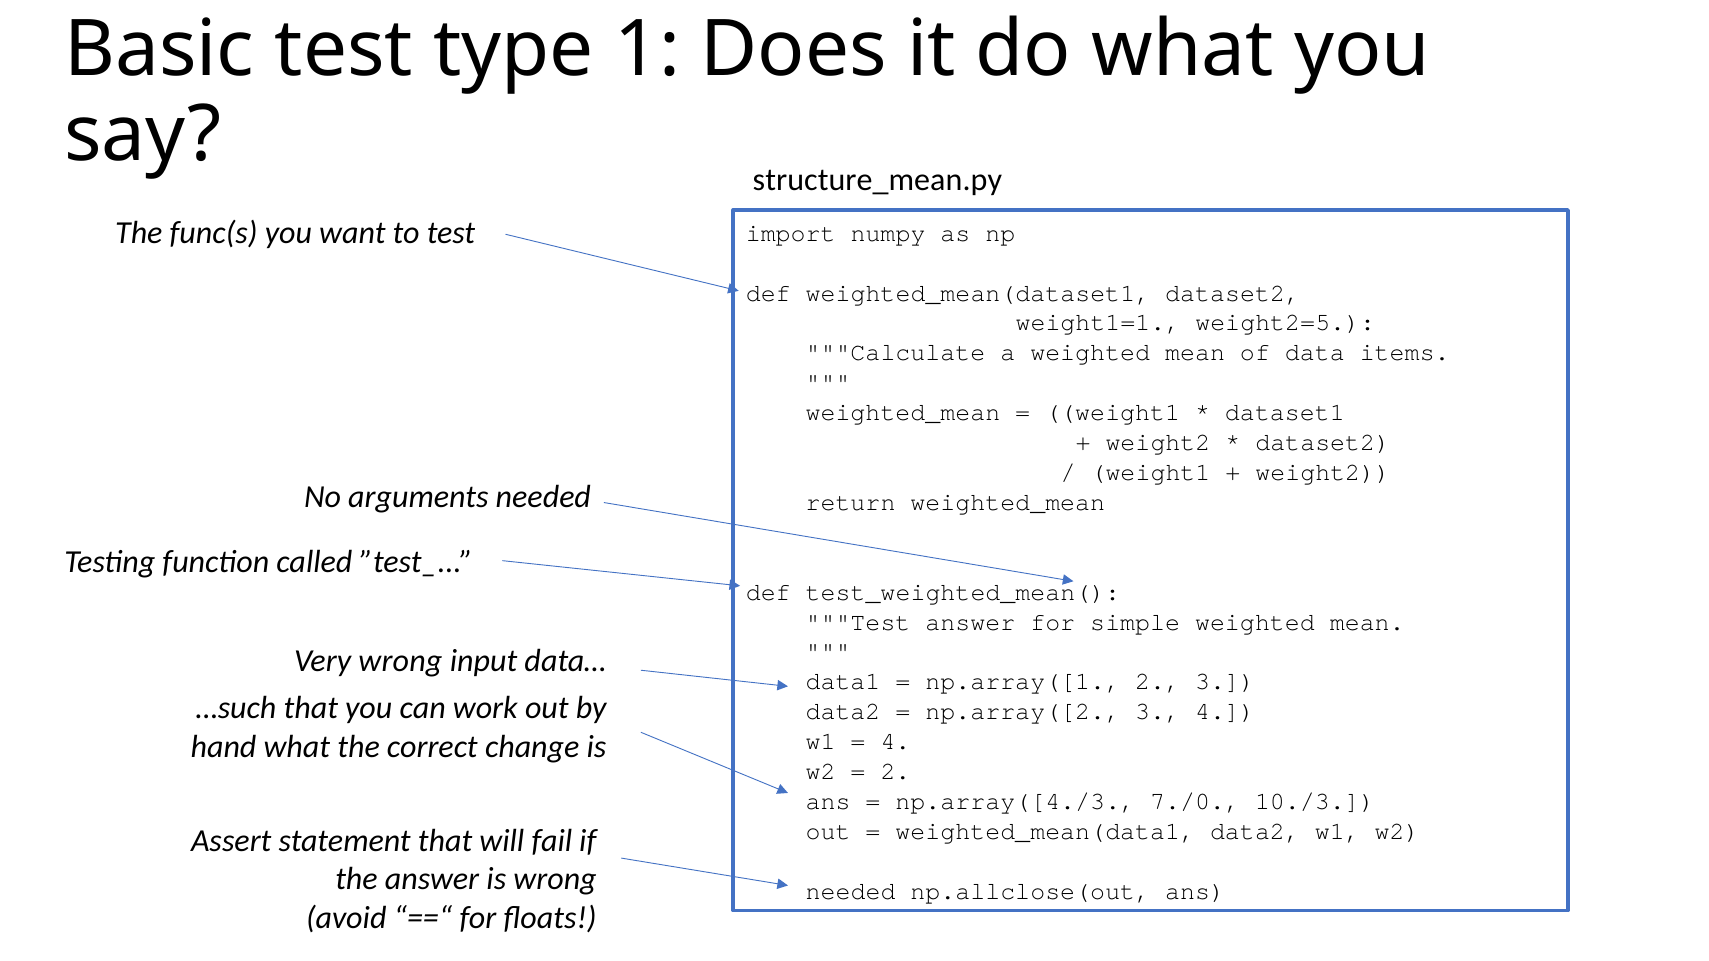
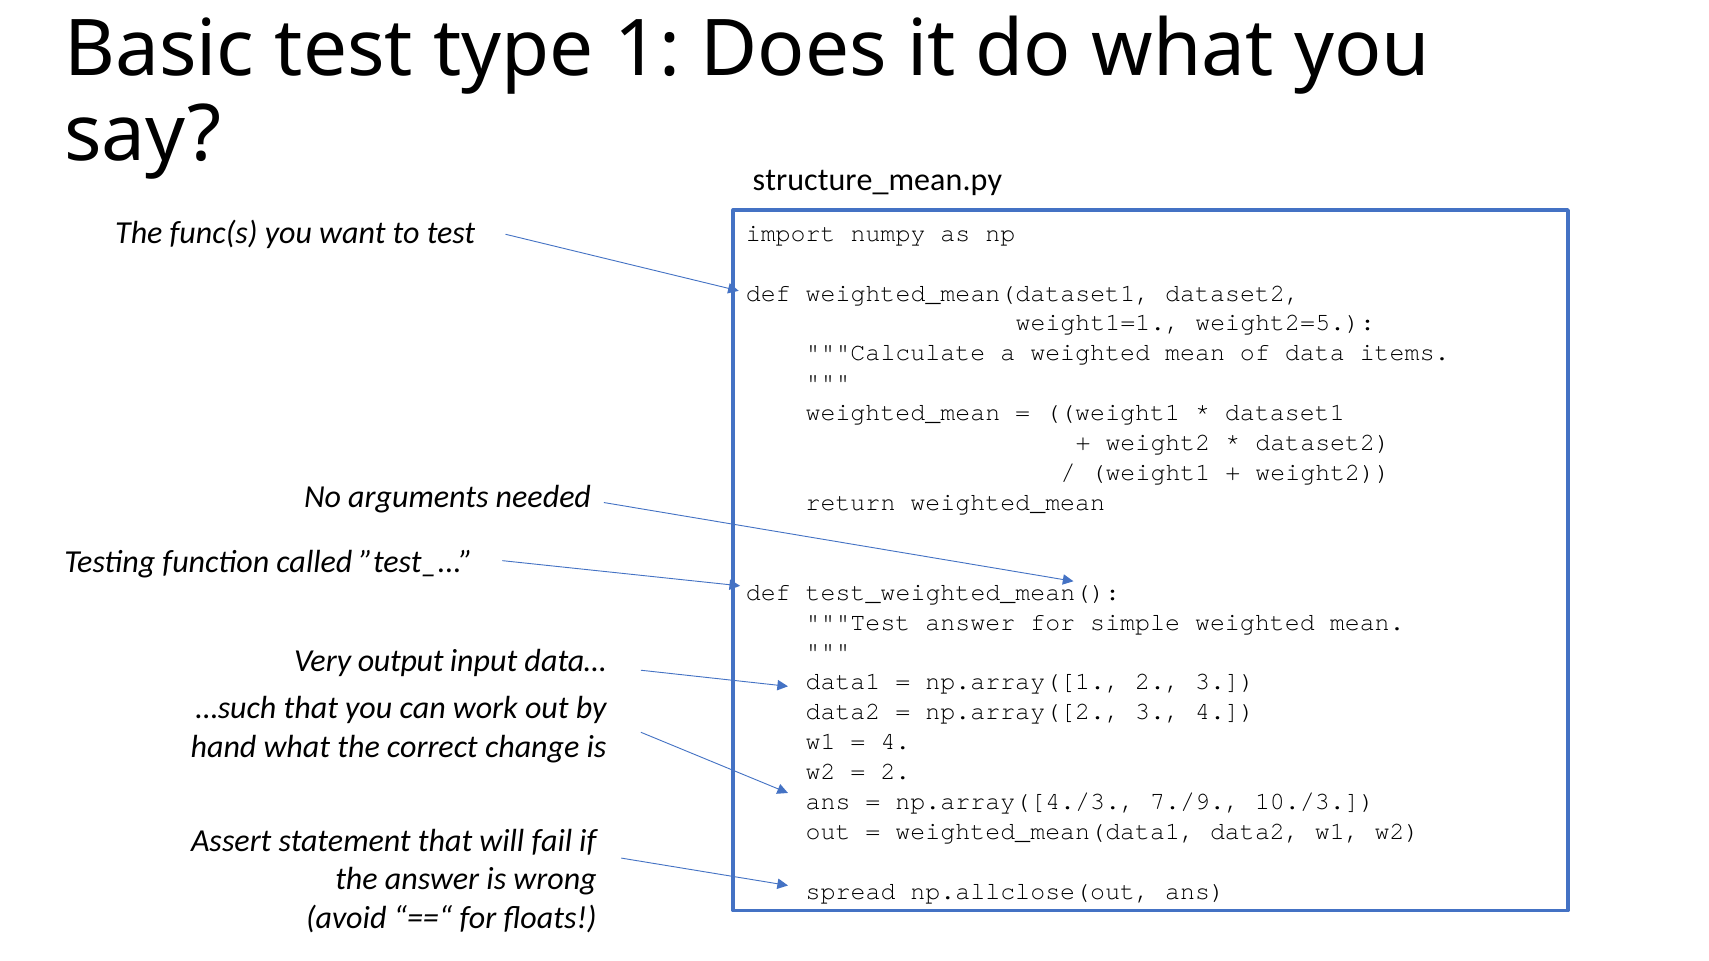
Very wrong: wrong -> output
7./0: 7./0 -> 7./9
needed at (851, 891): needed -> spread
